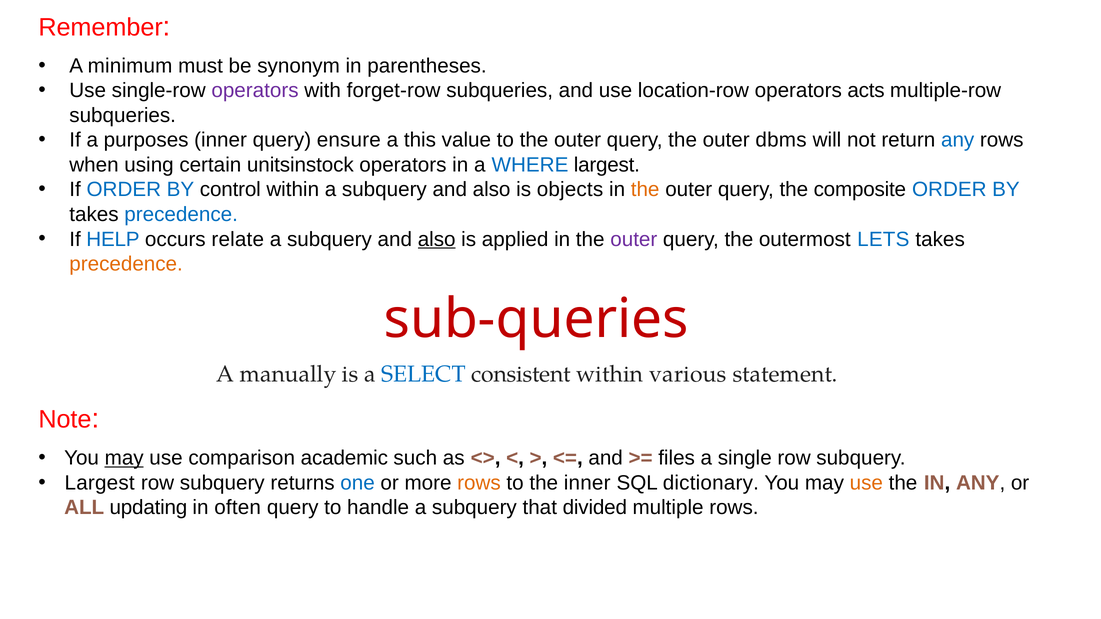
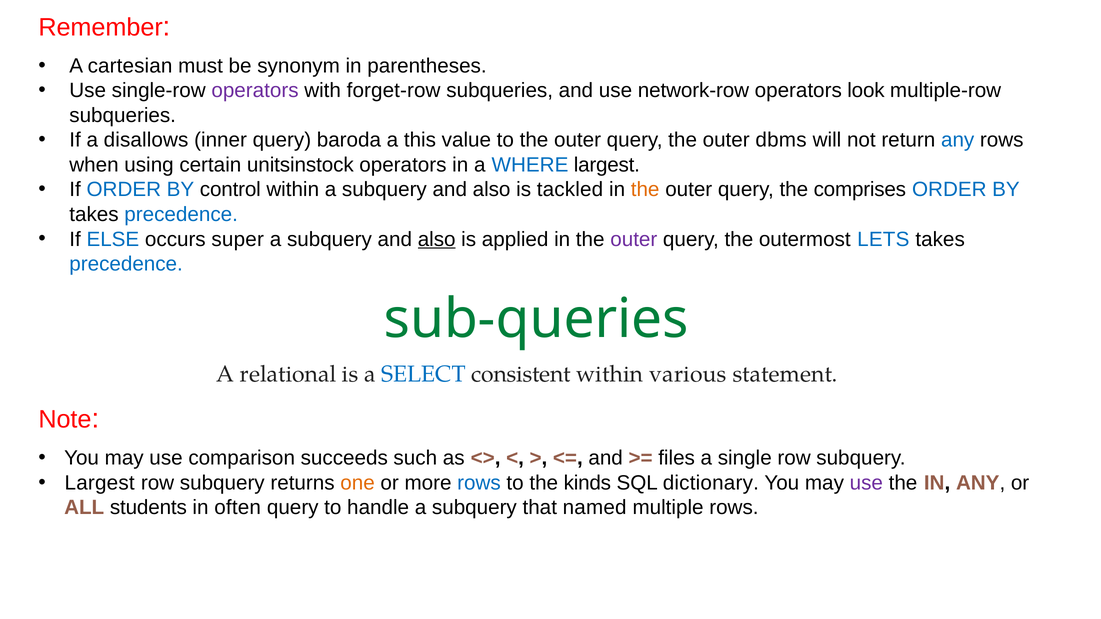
minimum: minimum -> cartesian
location-row: location-row -> network-row
acts: acts -> look
purposes: purposes -> disallows
ensure: ensure -> baroda
objects: objects -> tackled
composite: composite -> comprises
HELP: HELP -> ELSE
relate: relate -> super
precedence at (126, 264) colour: orange -> blue
sub-queries colour: red -> green
manually: manually -> relational
may at (124, 458) underline: present -> none
academic: academic -> succeeds
one colour: blue -> orange
rows at (479, 483) colour: orange -> blue
the inner: inner -> kinds
use at (866, 483) colour: orange -> purple
updating: updating -> students
divided: divided -> named
